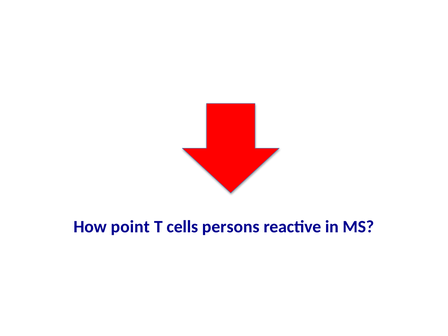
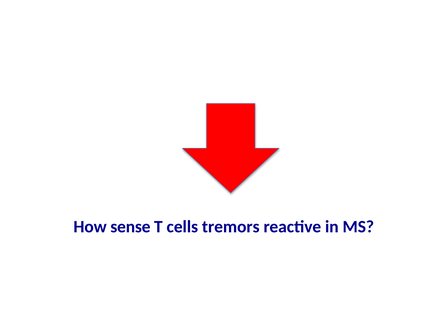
point: point -> sense
persons: persons -> tremors
